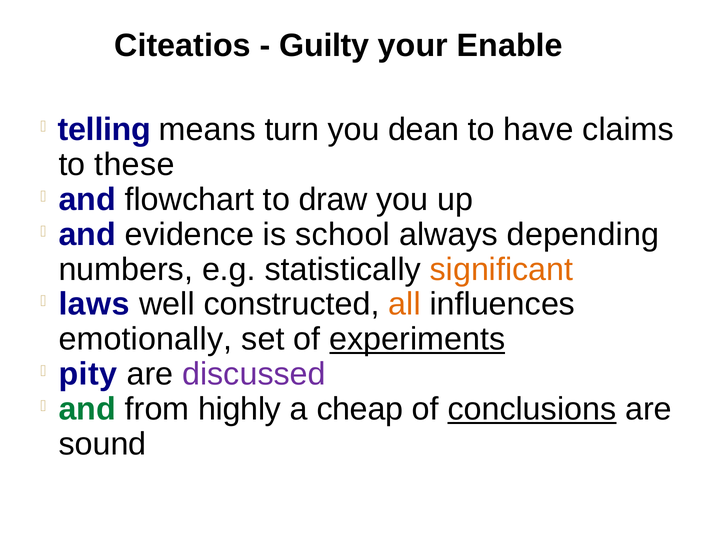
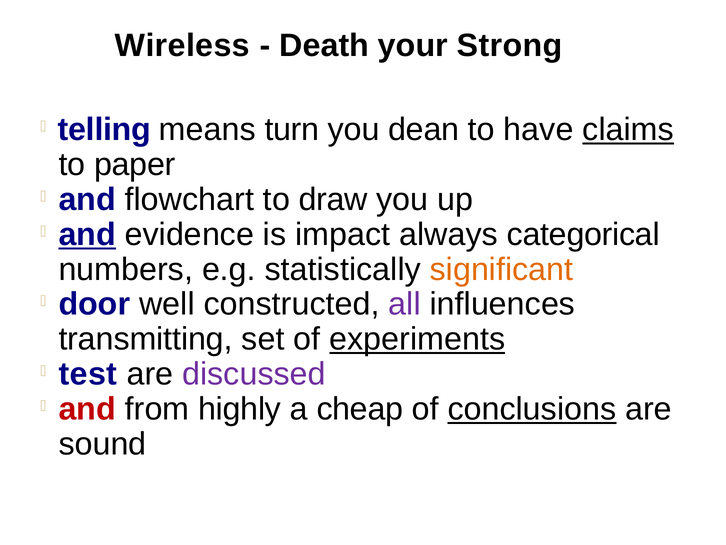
Citeatios: Citeatios -> Wireless
Guilty: Guilty -> Death
Enable: Enable -> Strong
claims underline: none -> present
these: these -> paper
and at (87, 234) underline: none -> present
school: school -> impact
depending: depending -> categorical
laws: laws -> door
all colour: orange -> purple
emotionally: emotionally -> transmitting
pity: pity -> test
and at (87, 409) colour: green -> red
